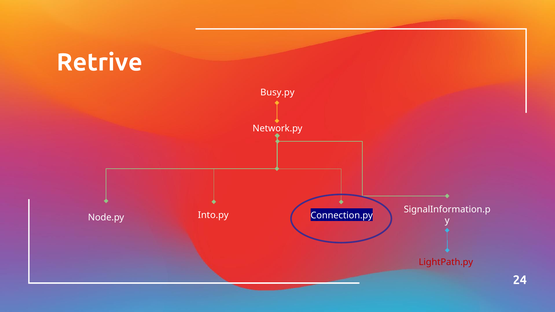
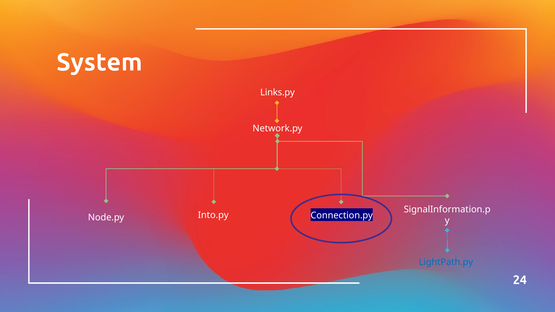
Retrive: Retrive -> System
Busy.py: Busy.py -> Links.py
LightPath.py colour: red -> blue
